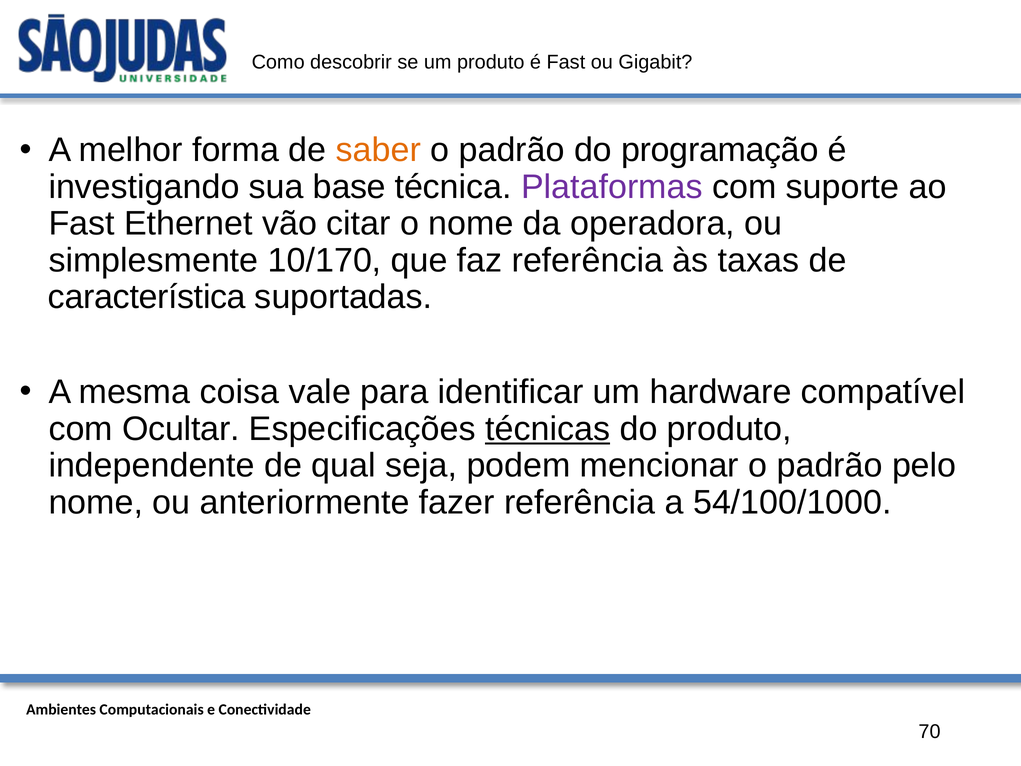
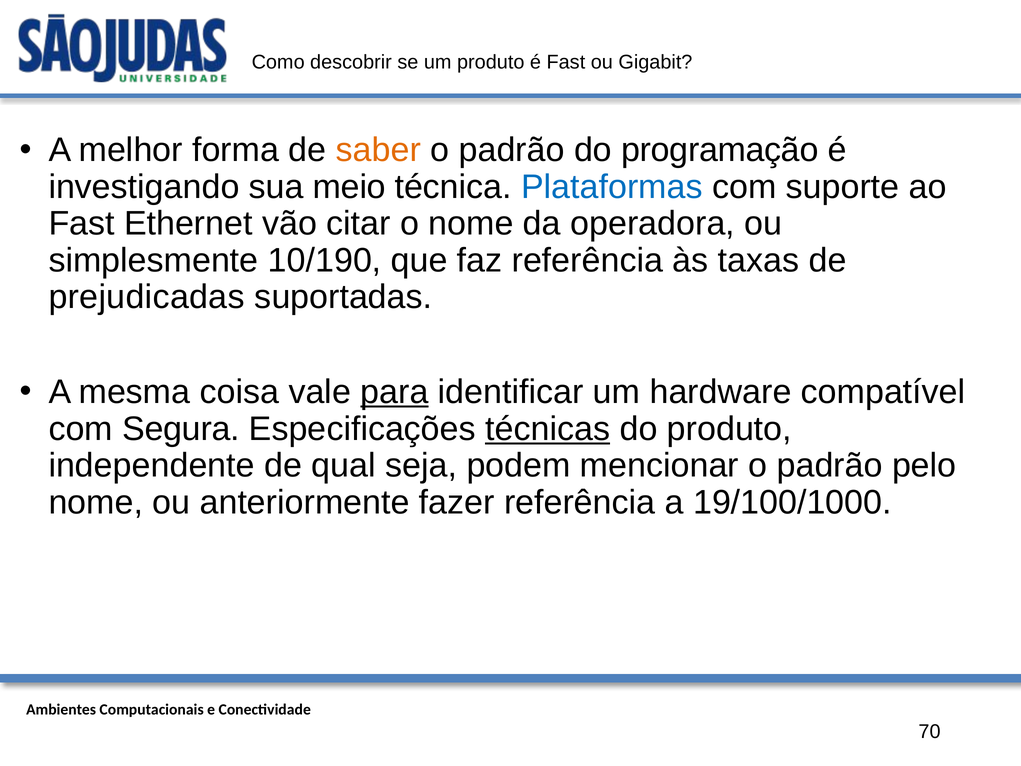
base: base -> meio
Plataformas colour: purple -> blue
10/170: 10/170 -> 10/190
característica: característica -> prejudicadas
para underline: none -> present
Ocultar: Ocultar -> Segura
54/100/1000: 54/100/1000 -> 19/100/1000
